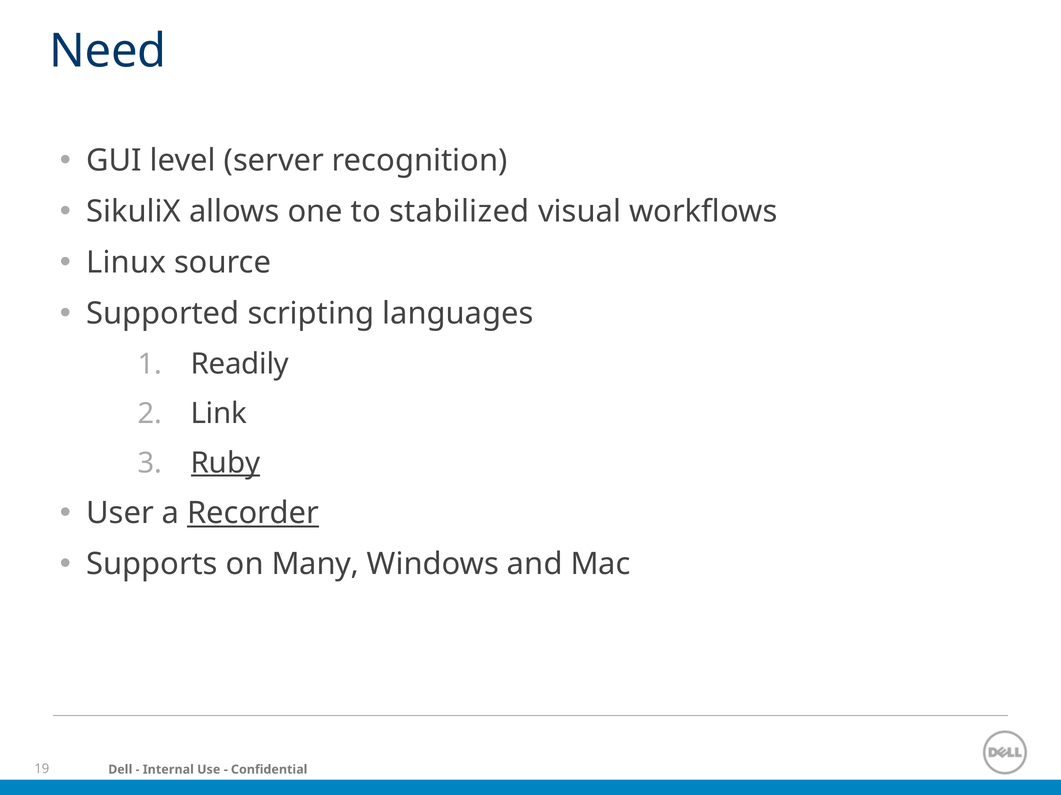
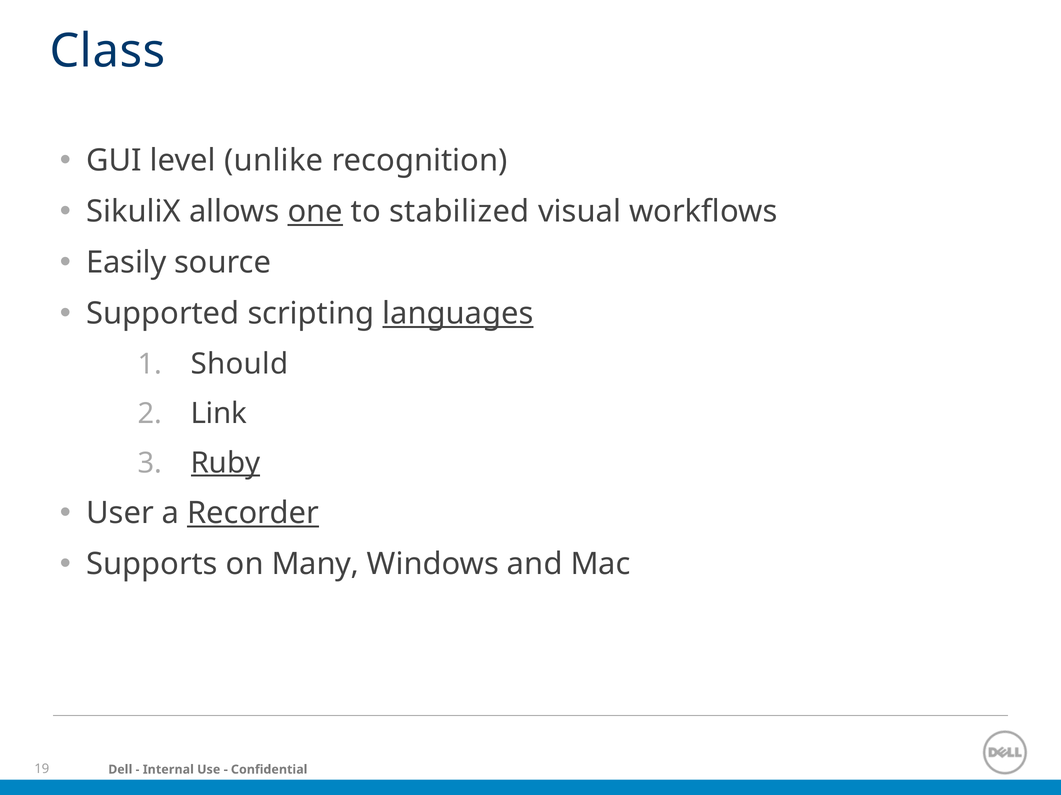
Need: Need -> Class
server: server -> unlike
one underline: none -> present
Linux: Linux -> Easily
languages underline: none -> present
Readily: Readily -> Should
